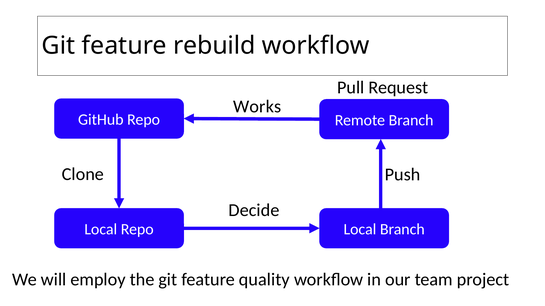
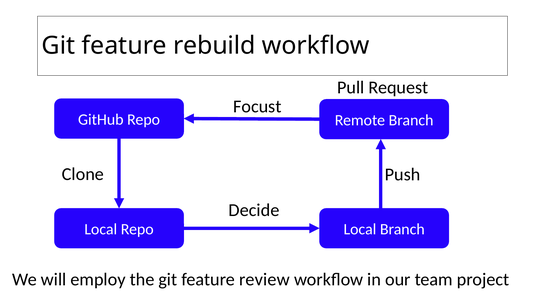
Works: Works -> Focust
quality: quality -> review
